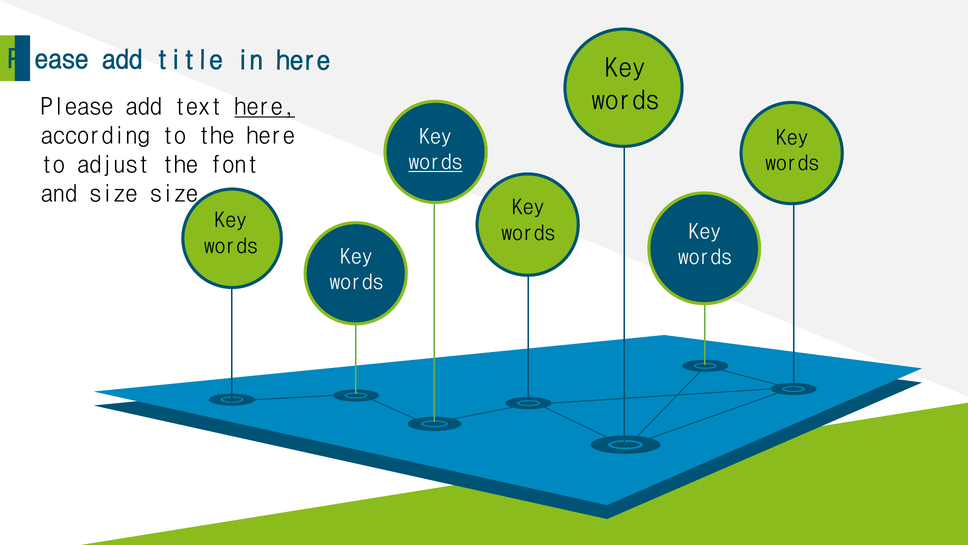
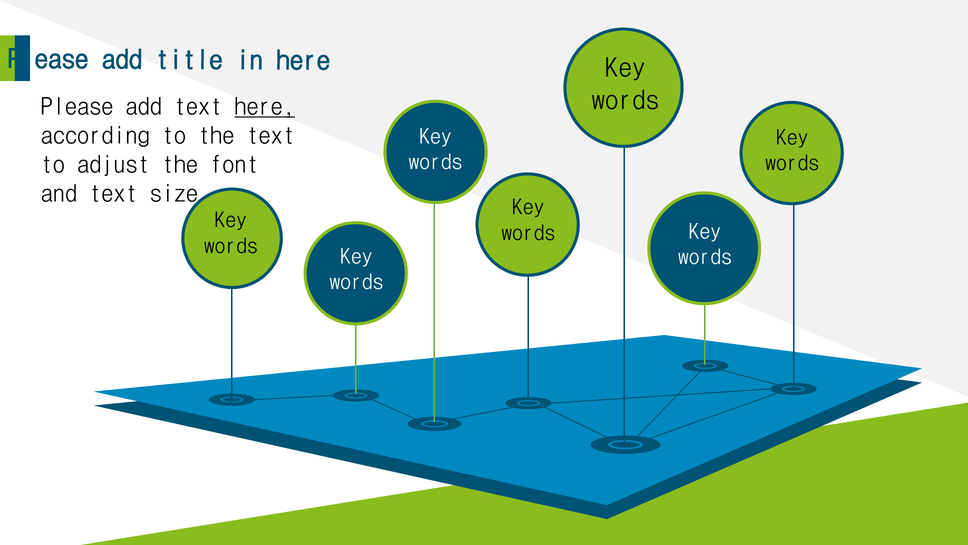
the here: here -> text
words at (435, 162) underline: present -> none
and size: size -> text
